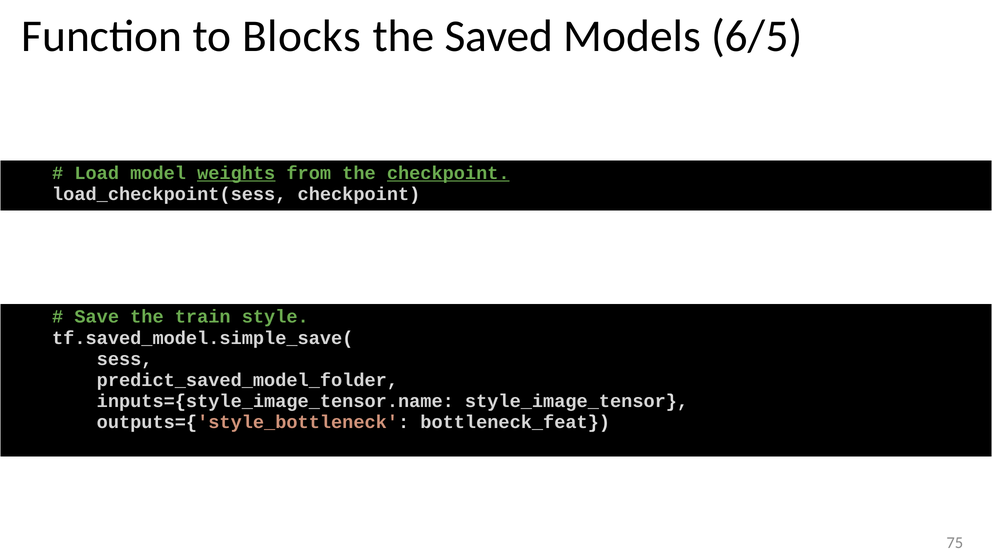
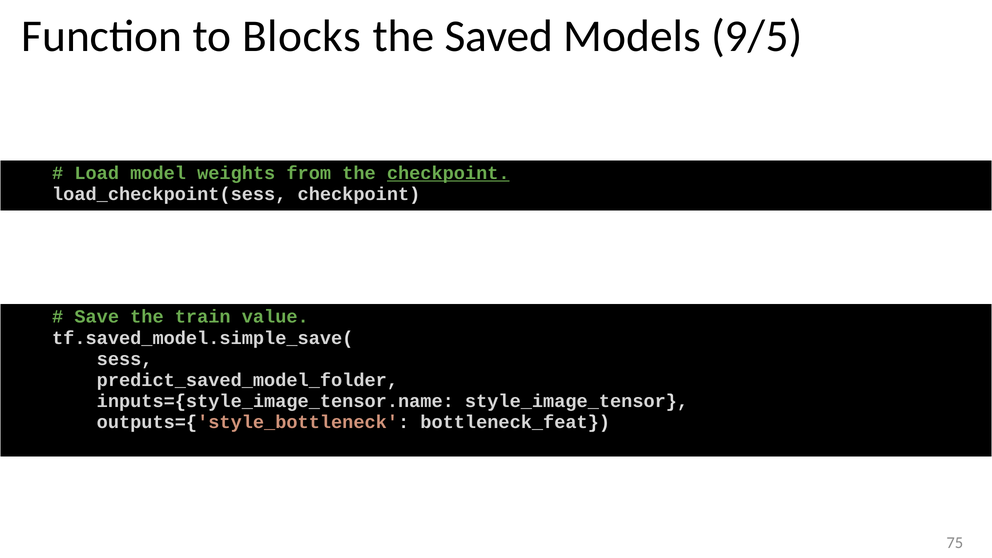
6/5: 6/5 -> 9/5
weights underline: present -> none
style: style -> value
